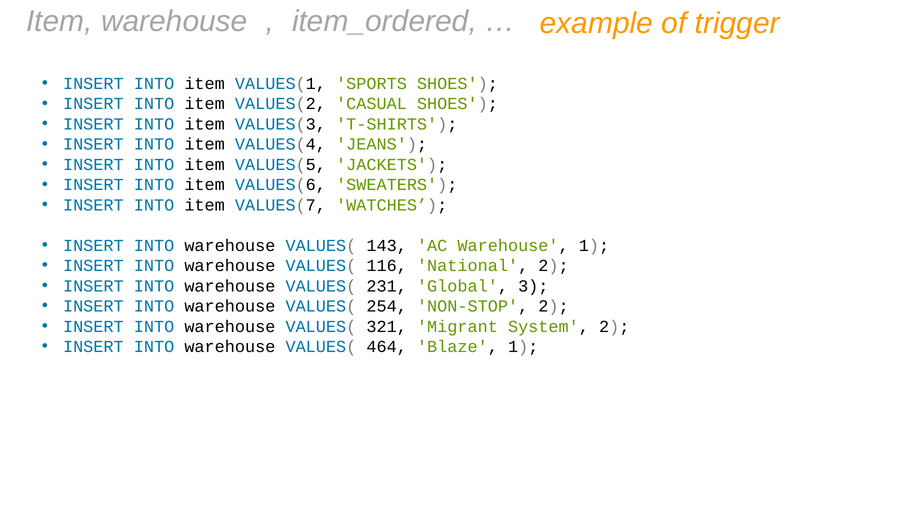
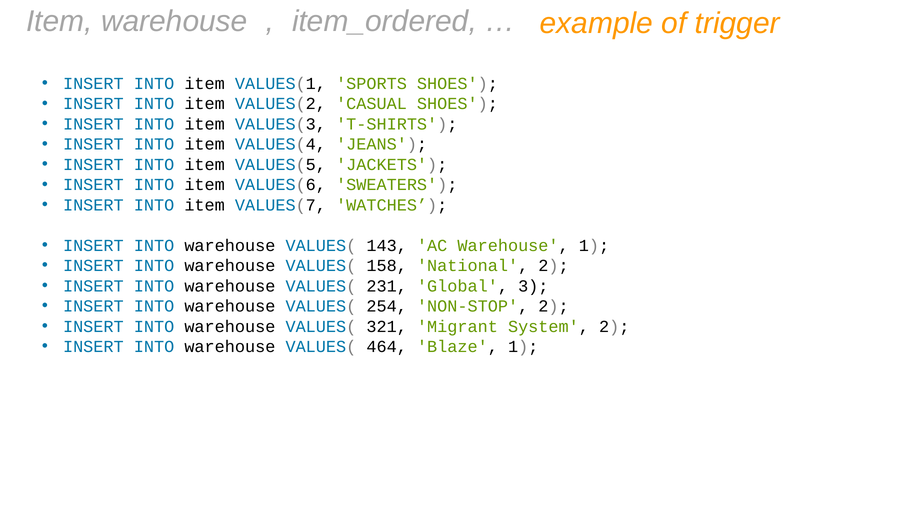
116: 116 -> 158
